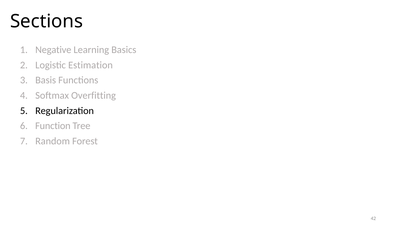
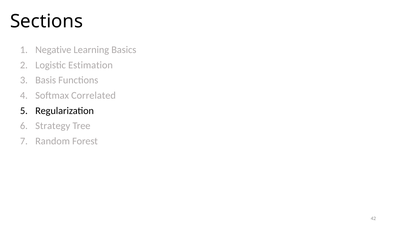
Overfitting: Overfitting -> Correlated
Function: Function -> Strategy
